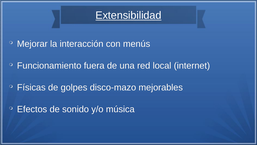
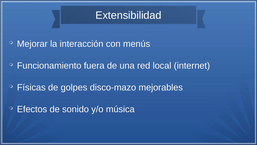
Extensibilidad underline: present -> none
